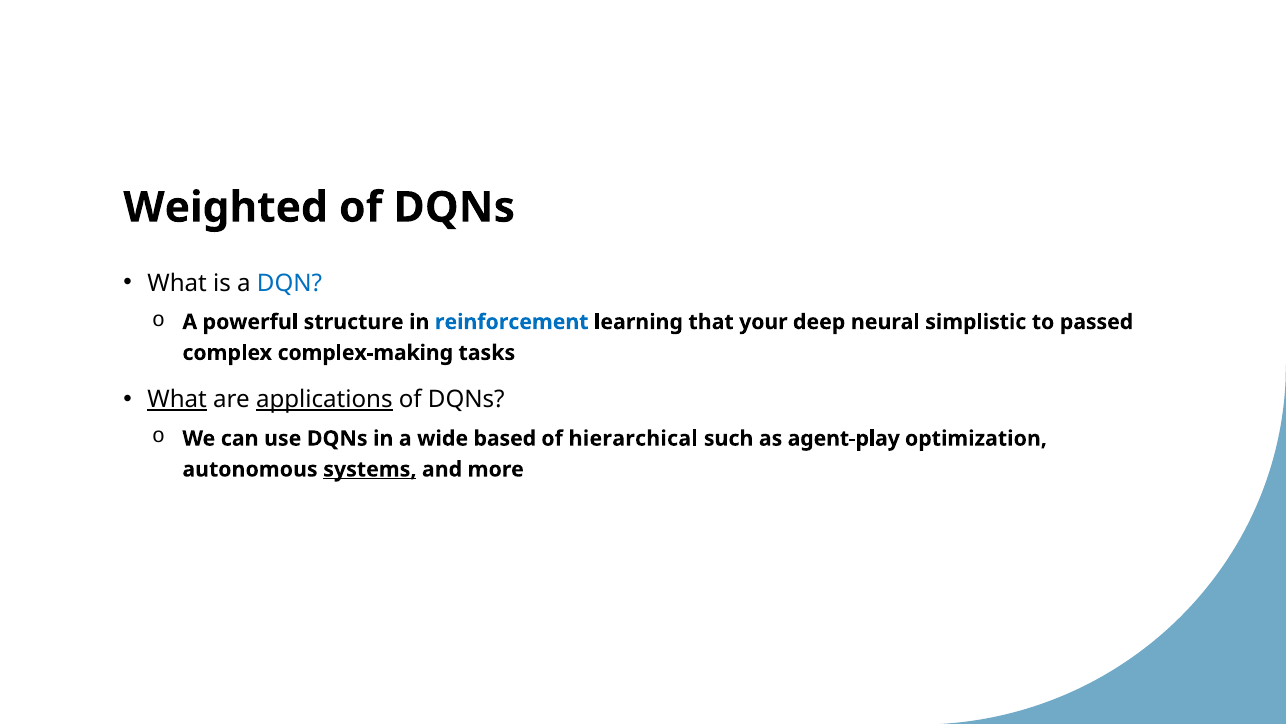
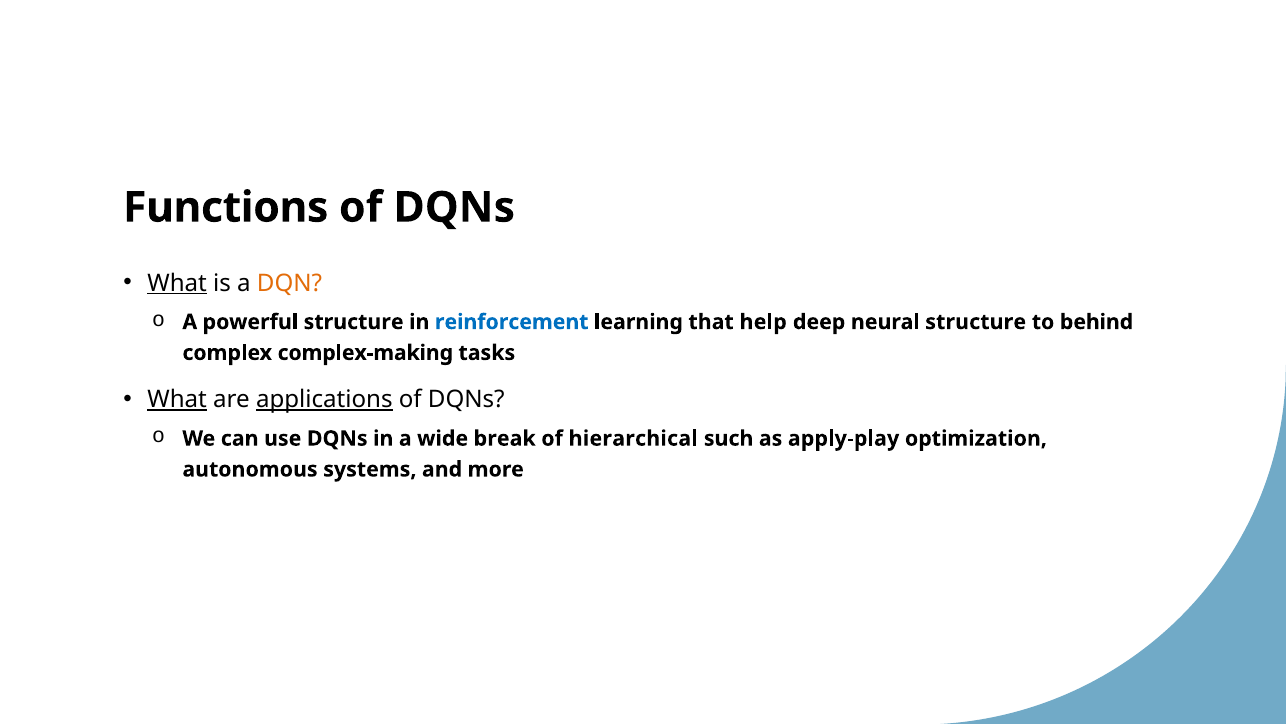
Weighted: Weighted -> Functions
What at (177, 283) underline: none -> present
DQN colour: blue -> orange
your: your -> help
neural simplistic: simplistic -> structure
passed: passed -> behind
based: based -> break
agent-play: agent-play -> apply-play
systems underline: present -> none
